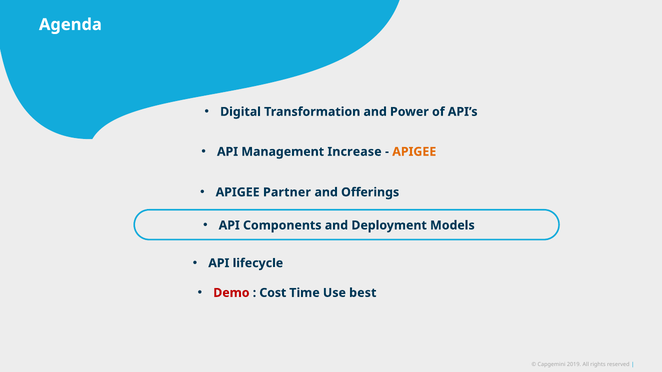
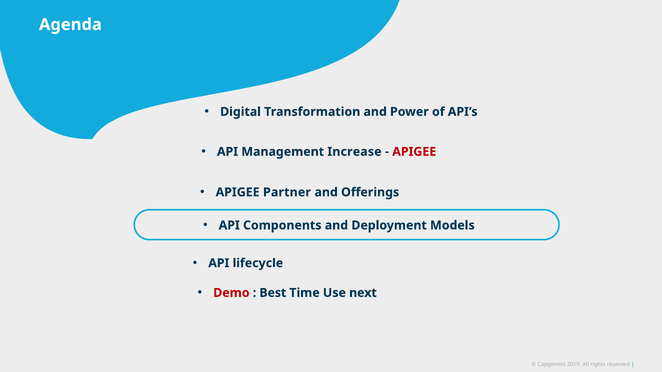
APIGEE at (414, 152) colour: orange -> red
Cost: Cost -> Best
best: best -> next
